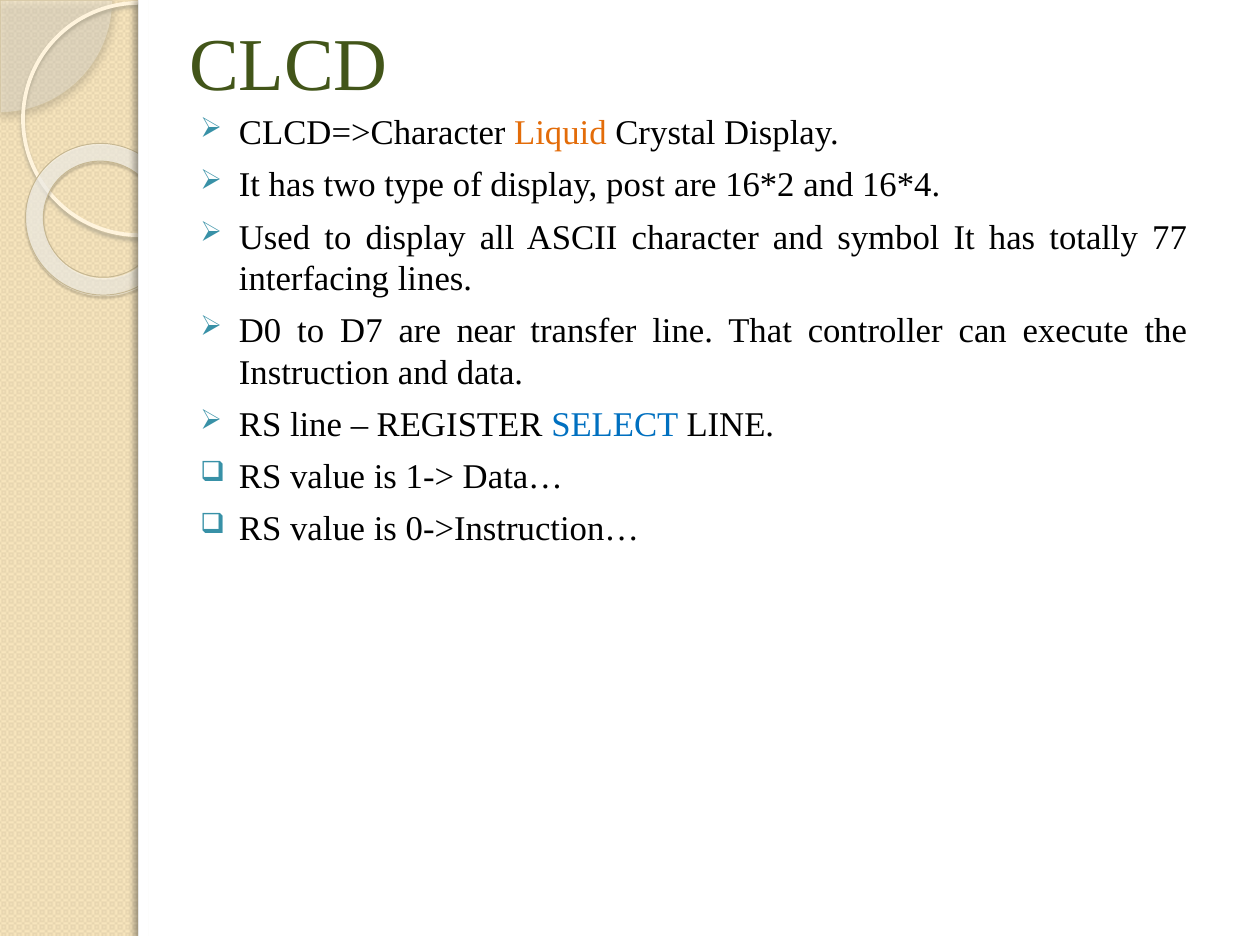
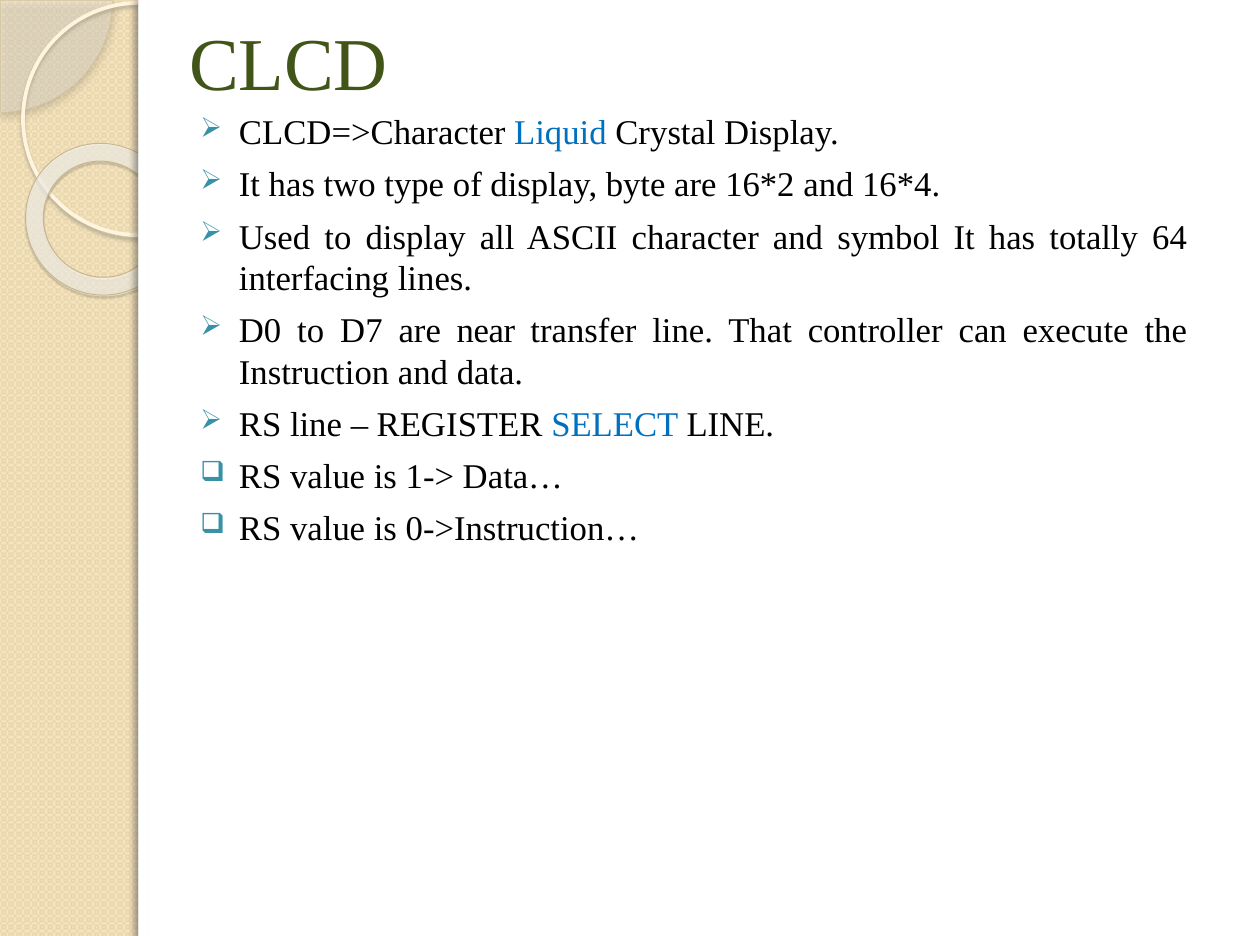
Liquid colour: orange -> blue
post: post -> byte
77: 77 -> 64
